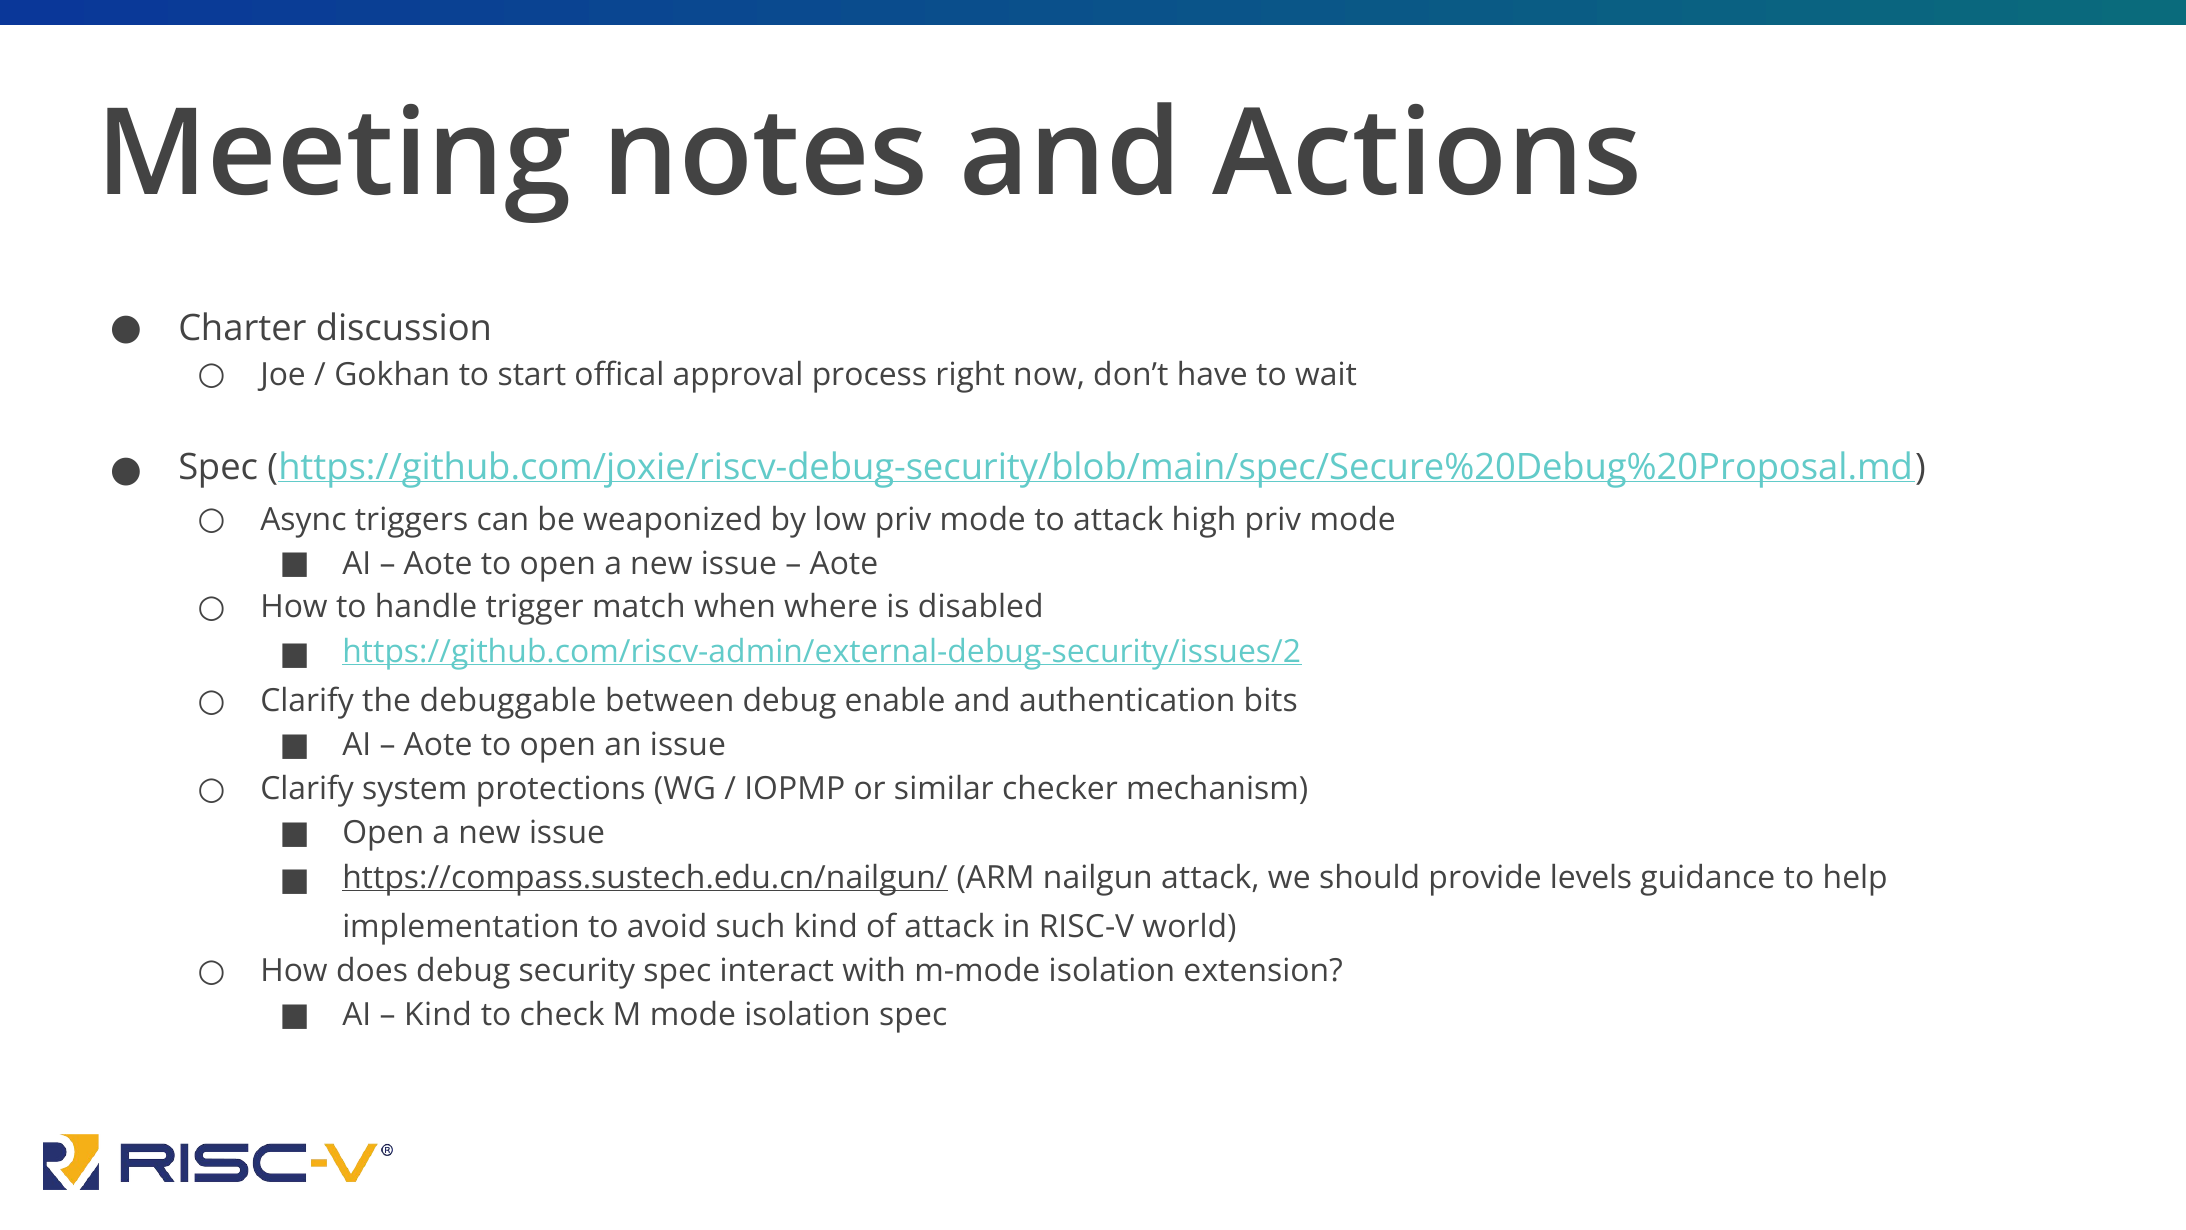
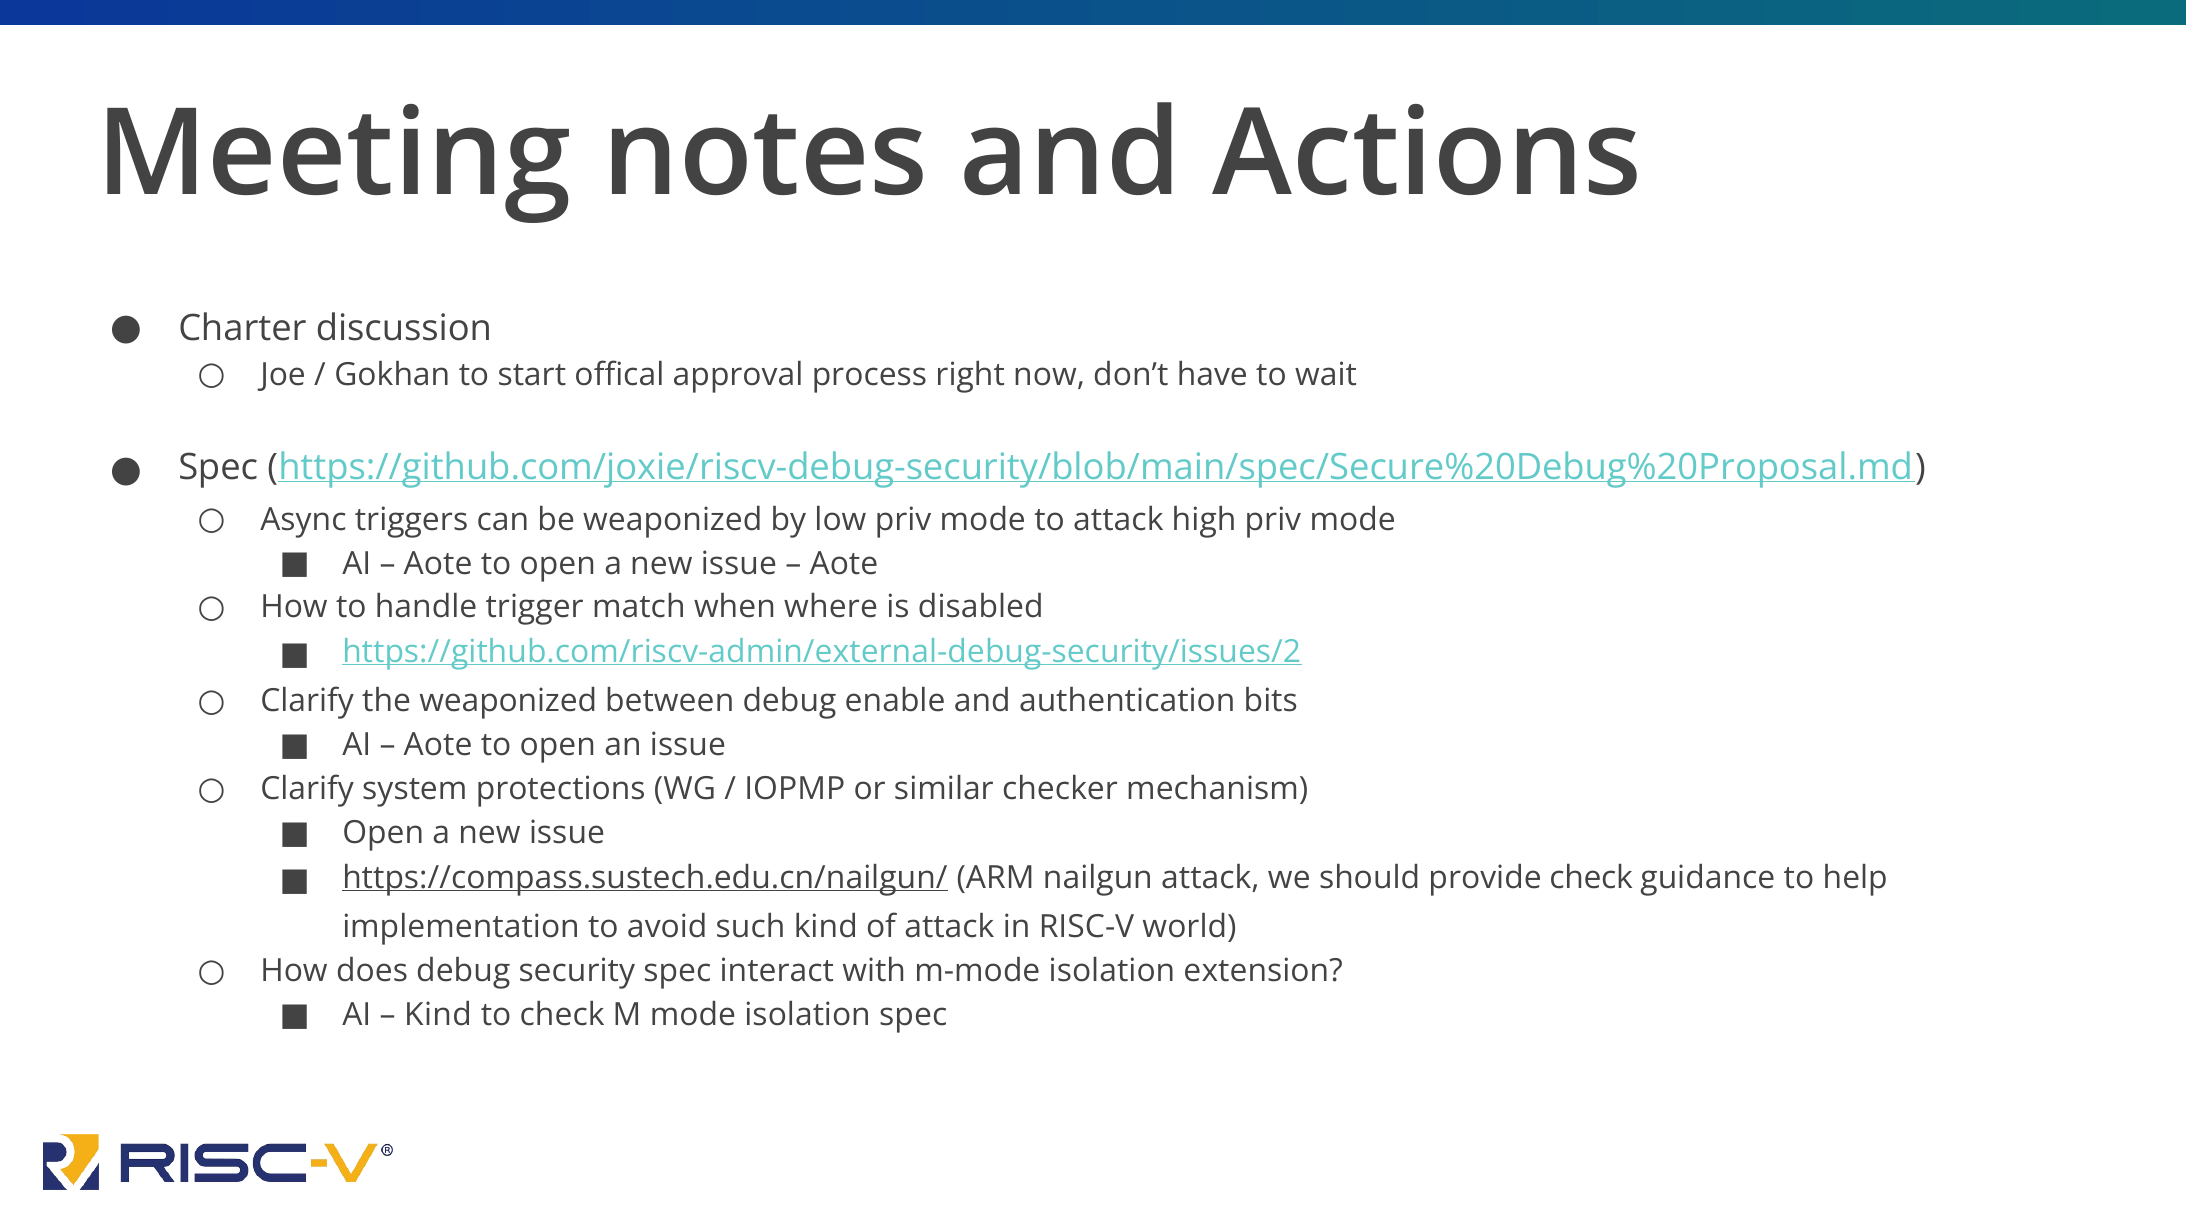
the debuggable: debuggable -> weaponized
provide levels: levels -> check
